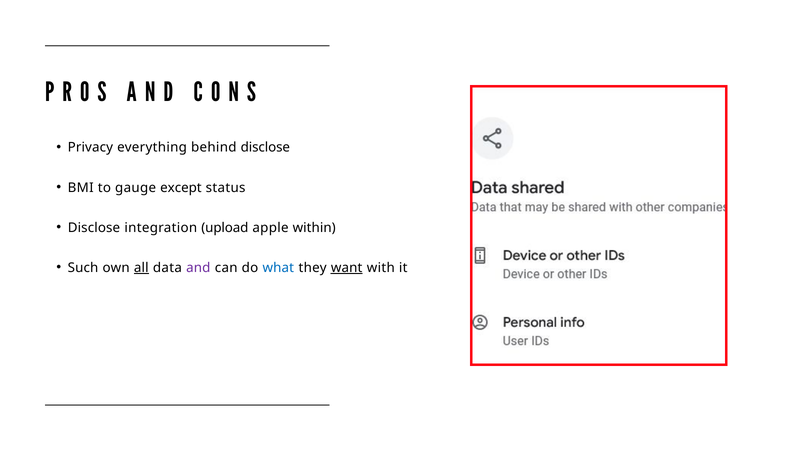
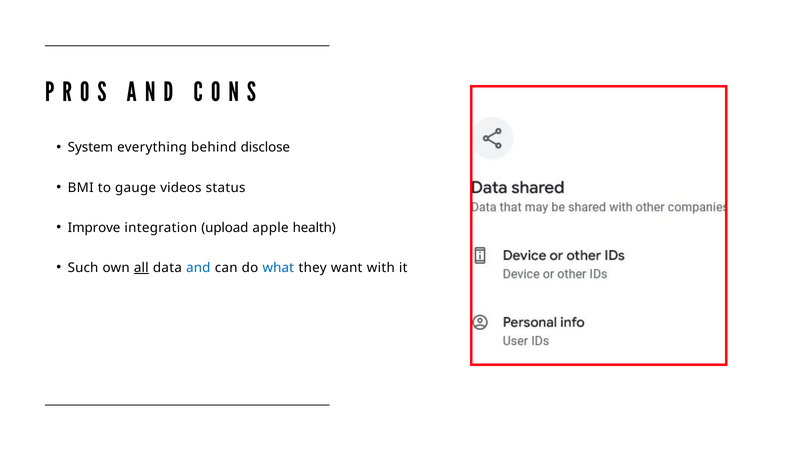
Privacy: Privacy -> System
except: except -> videos
Disclose at (94, 227): Disclose -> Improve
within: within -> health
and colour: purple -> blue
want underline: present -> none
